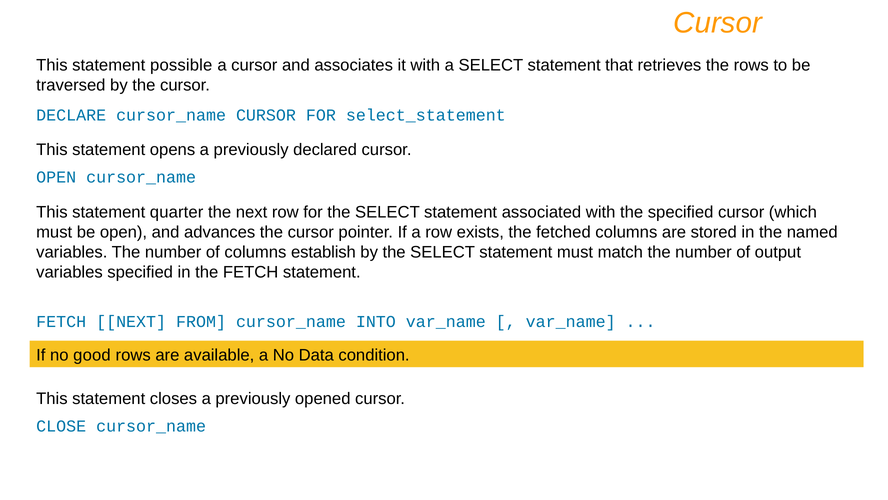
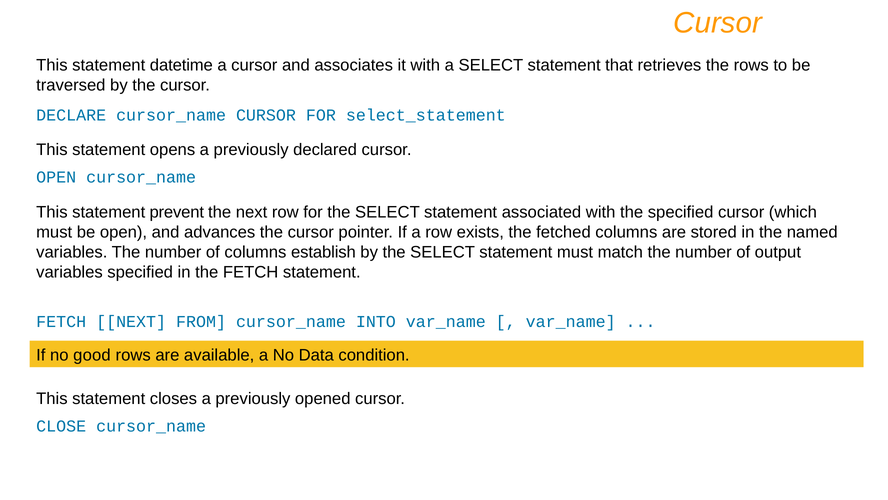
possible: possible -> datetime
quarter: quarter -> prevent
